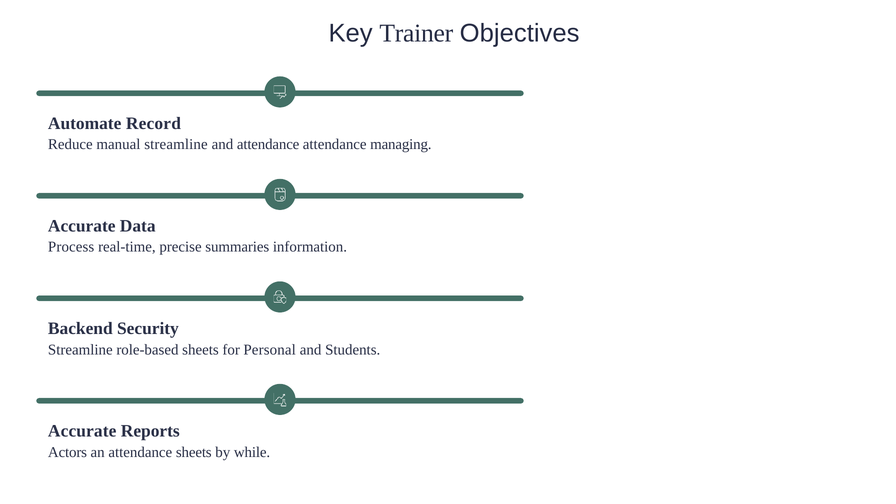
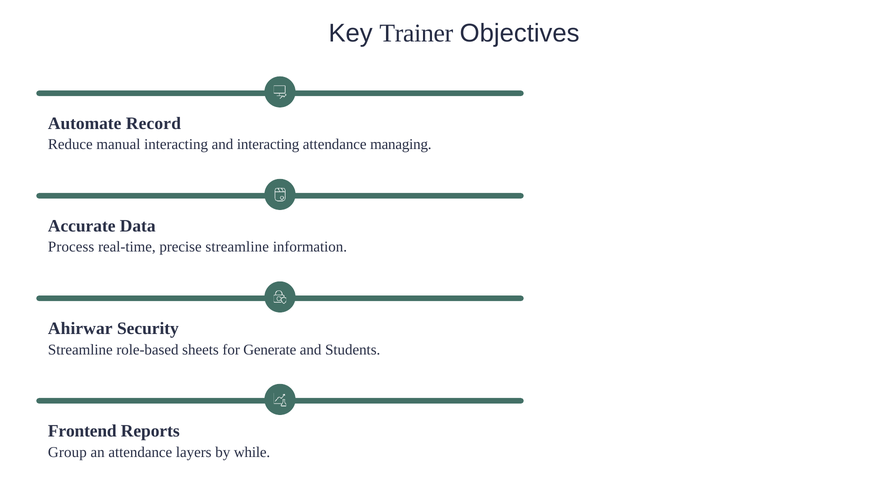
manual streamline: streamline -> interacting
and attendance: attendance -> interacting
precise summaries: summaries -> streamline
Backend: Backend -> Ahirwar
Personal: Personal -> Generate
Accurate at (82, 431): Accurate -> Frontend
Actors: Actors -> Group
attendance sheets: sheets -> layers
